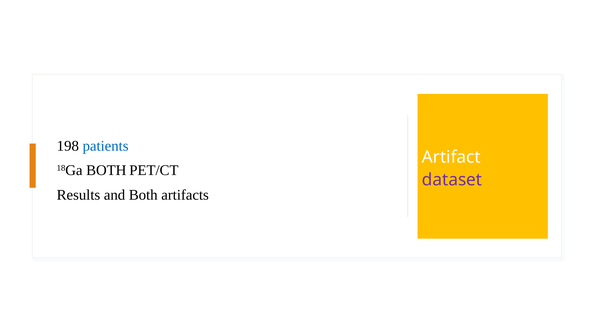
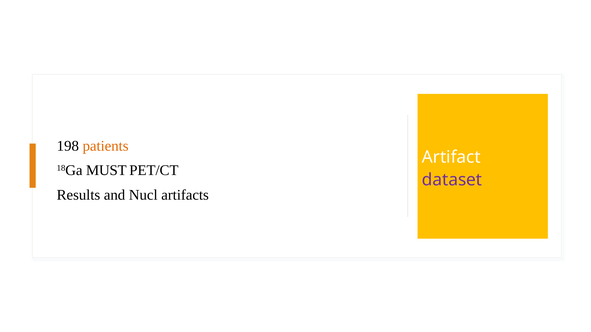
patients colour: blue -> orange
18Ga BOTH: BOTH -> MUST
and Both: Both -> Nucl
